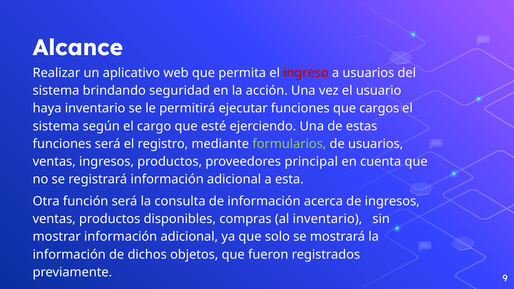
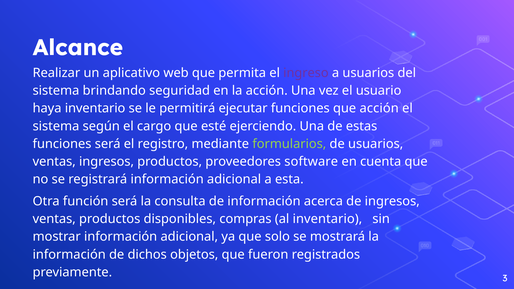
ingreso colour: red -> purple
que cargos: cargos -> acción
principal: principal -> software
9: 9 -> 3
